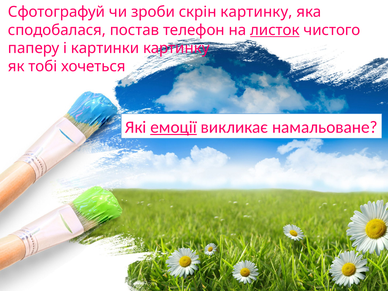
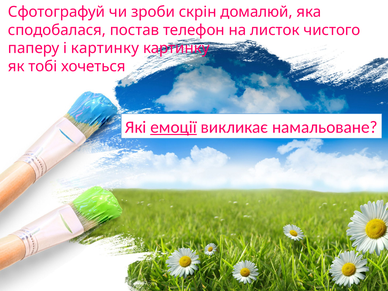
скрін картинку: картинку -> домалюй
листок underline: present -> none
і картинки: картинки -> картинку
